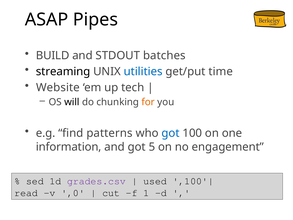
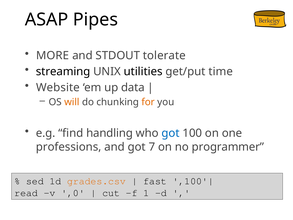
BUILD: BUILD -> MORE
batches: batches -> tolerate
utilities colour: blue -> black
tech: tech -> data
will colour: black -> orange
patterns: patterns -> handling
information: information -> professions
5: 5 -> 7
engagement: engagement -> programmer
grades.csv colour: purple -> orange
used: used -> fast
